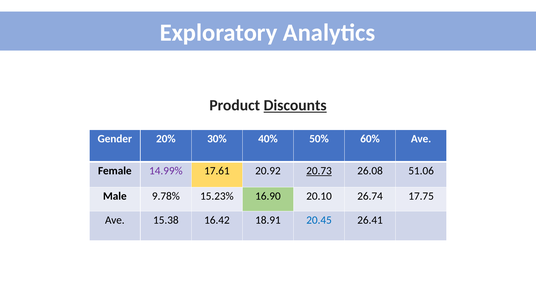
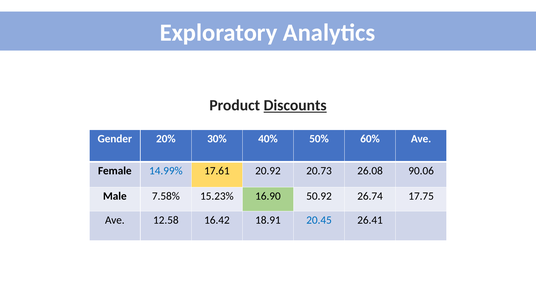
14.99% colour: purple -> blue
20.73 underline: present -> none
51.06: 51.06 -> 90.06
9.78%: 9.78% -> 7.58%
20.10: 20.10 -> 50.92
15.38: 15.38 -> 12.58
